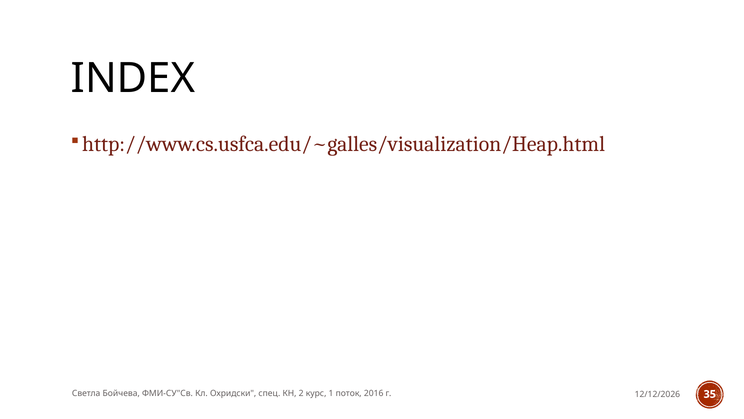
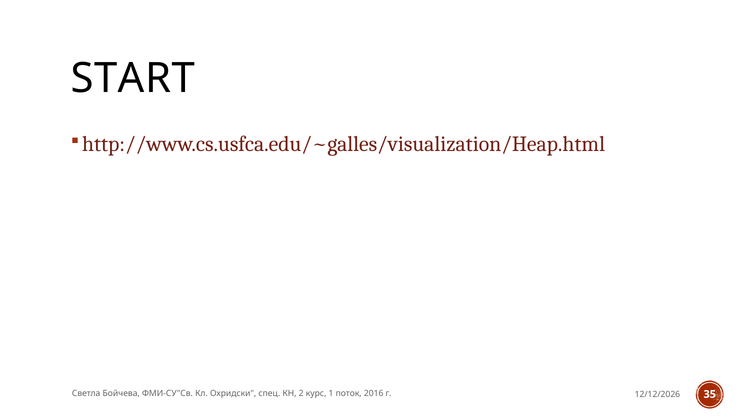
INDEX: INDEX -> START
